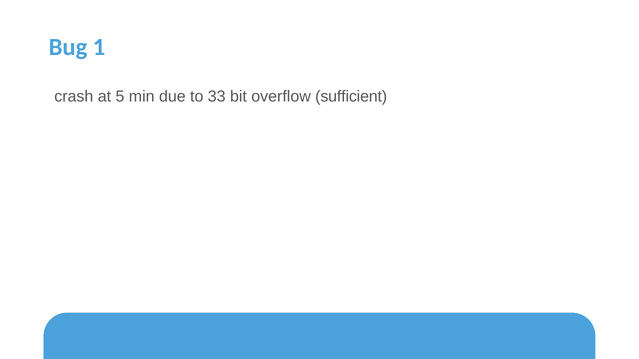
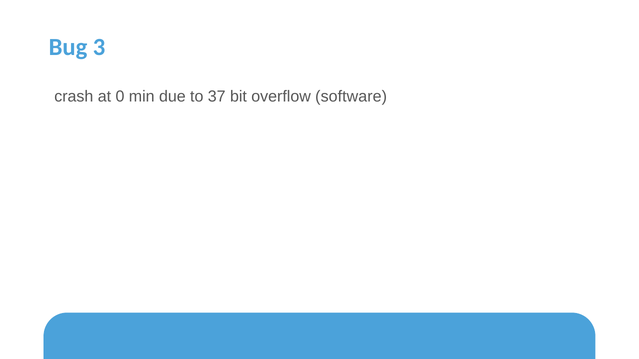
1: 1 -> 3
5: 5 -> 0
33: 33 -> 37
sufficient: sufficient -> software
